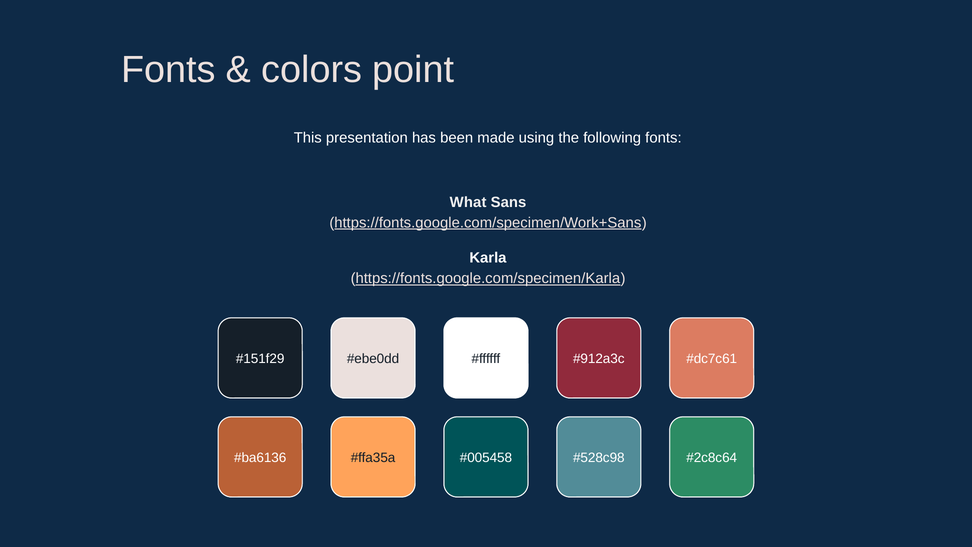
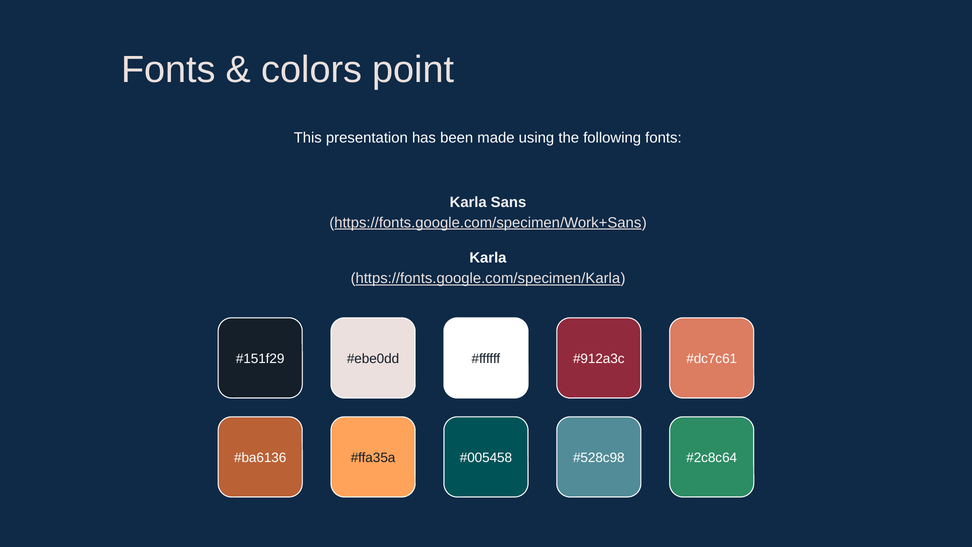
What at (468, 202): What -> Karla
